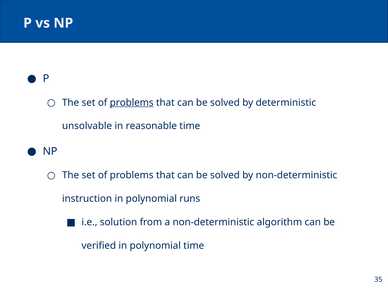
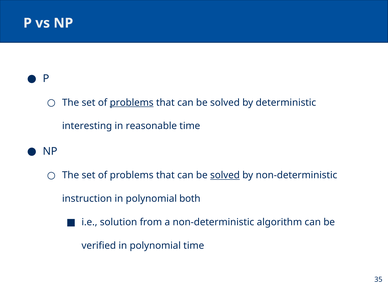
unsolvable: unsolvable -> interesting
solved at (225, 175) underline: none -> present
runs: runs -> both
